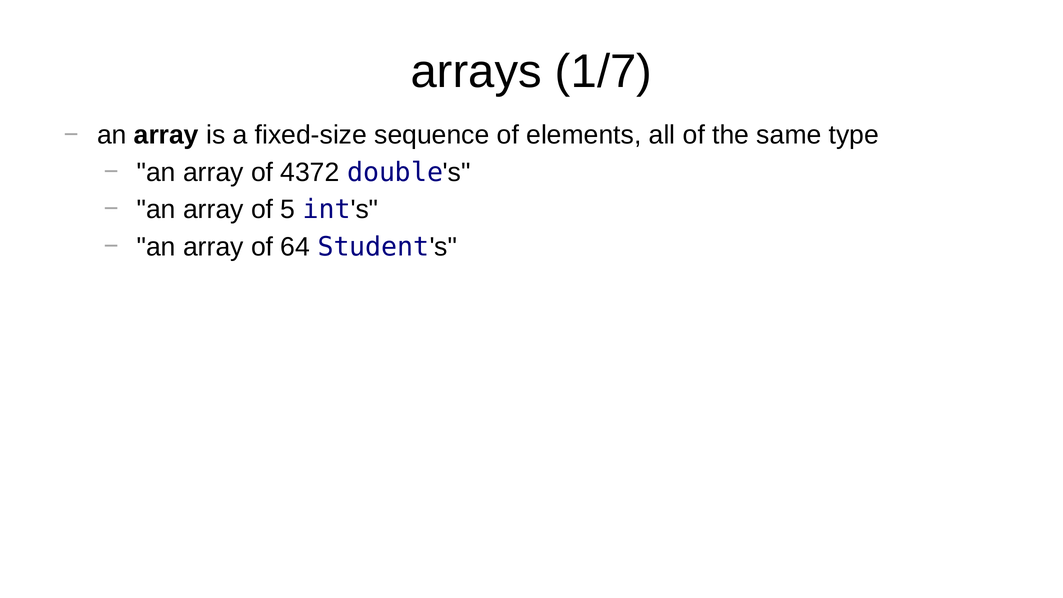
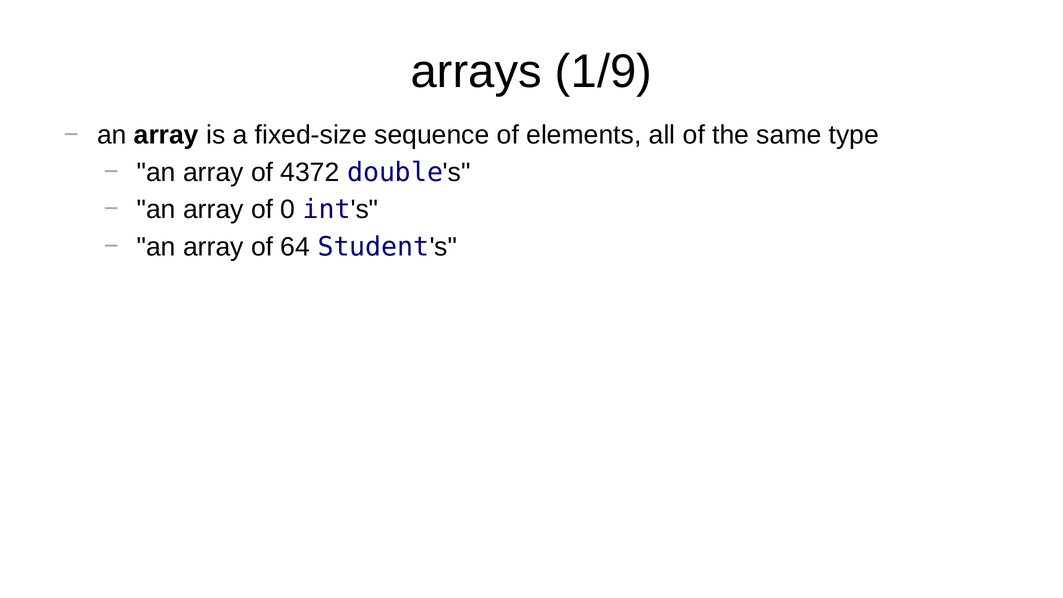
1/7: 1/7 -> 1/9
5: 5 -> 0
